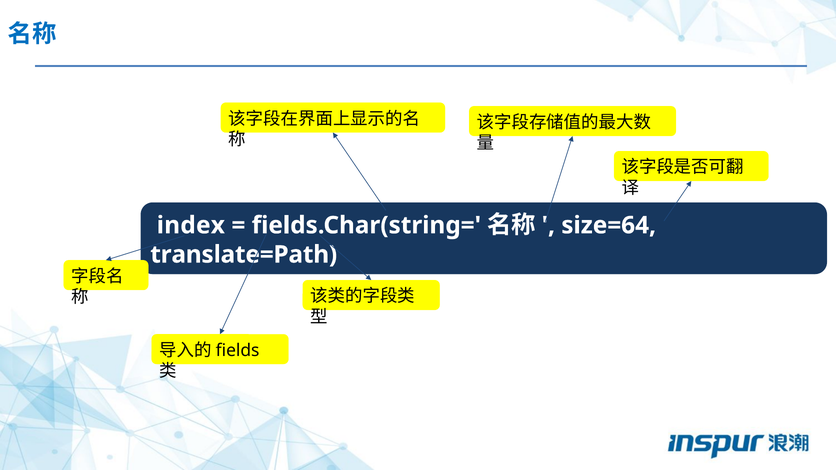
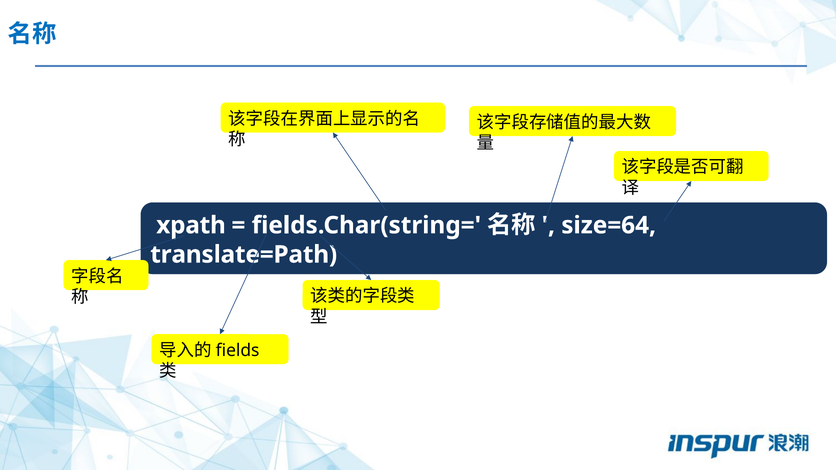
index: index -> xpath
